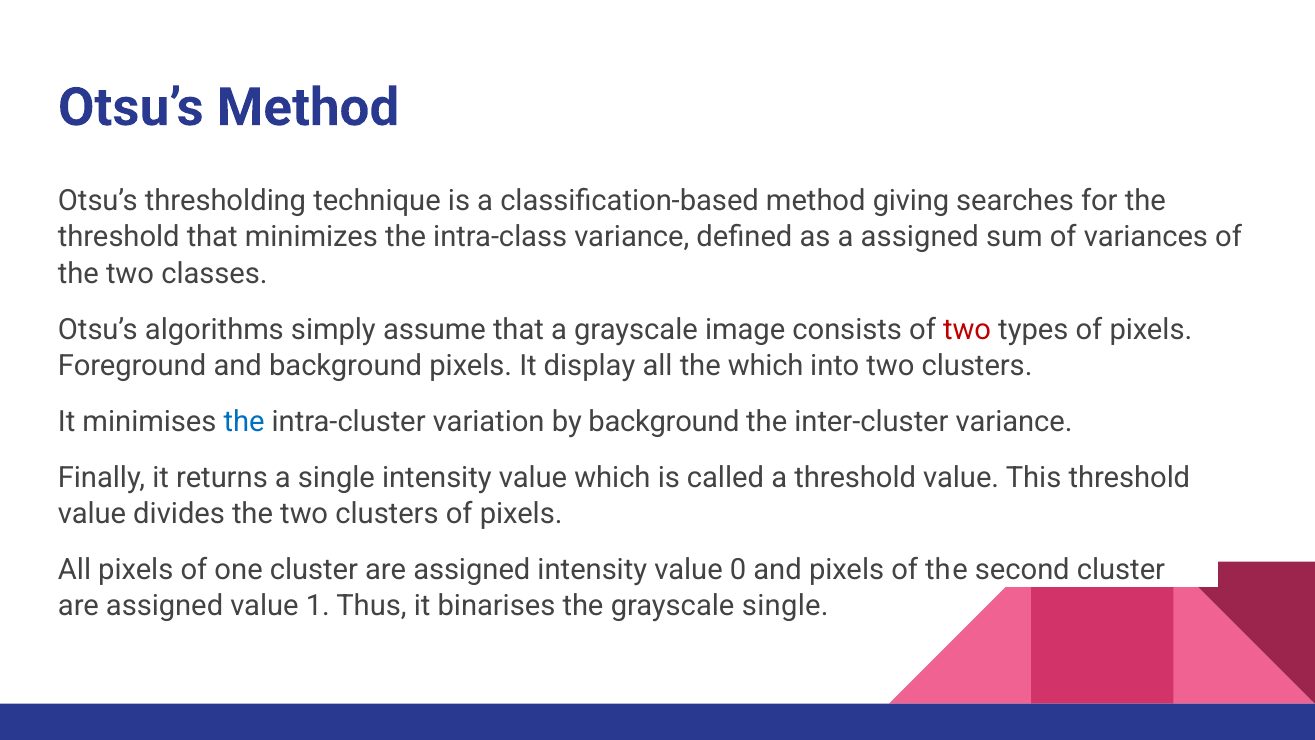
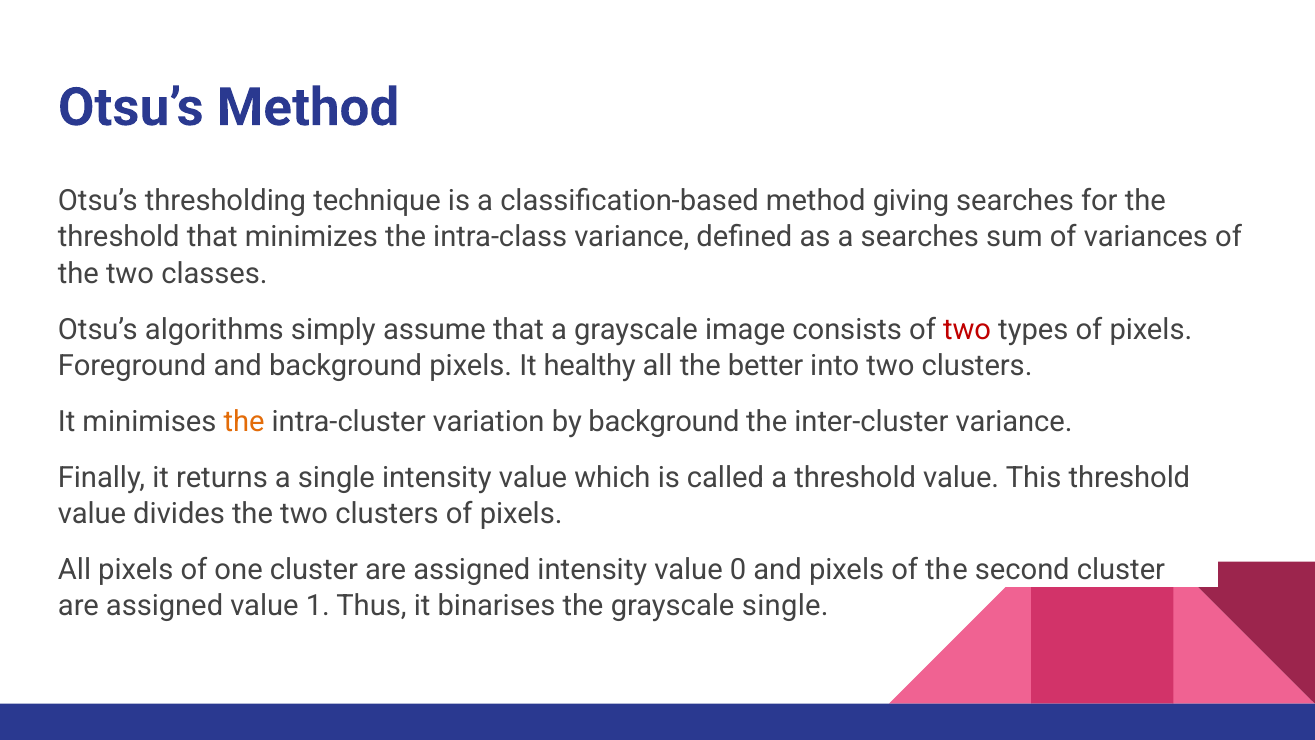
a assigned: assigned -> searches
display: display -> healthy
the which: which -> better
the at (244, 422) colour: blue -> orange
